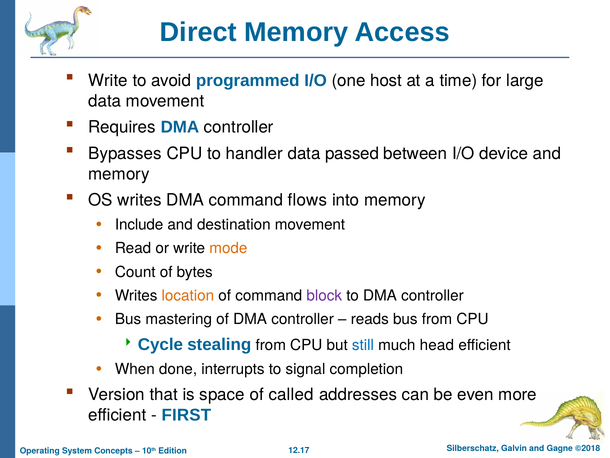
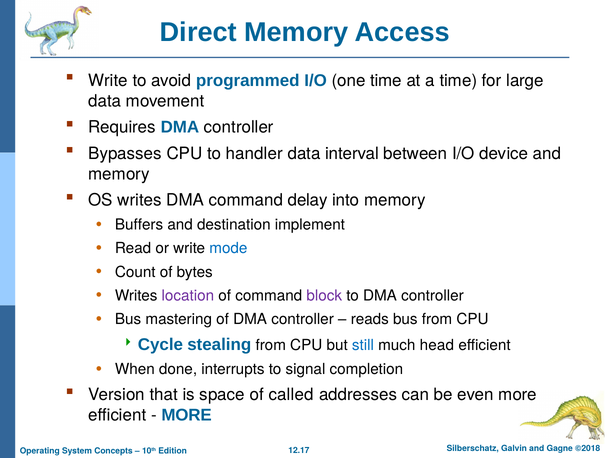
one host: host -> time
passed: passed -> interval
flows: flows -> delay
Include: Include -> Buffers
destination movement: movement -> implement
mode colour: orange -> blue
location colour: orange -> purple
FIRST at (186, 415): FIRST -> MORE
